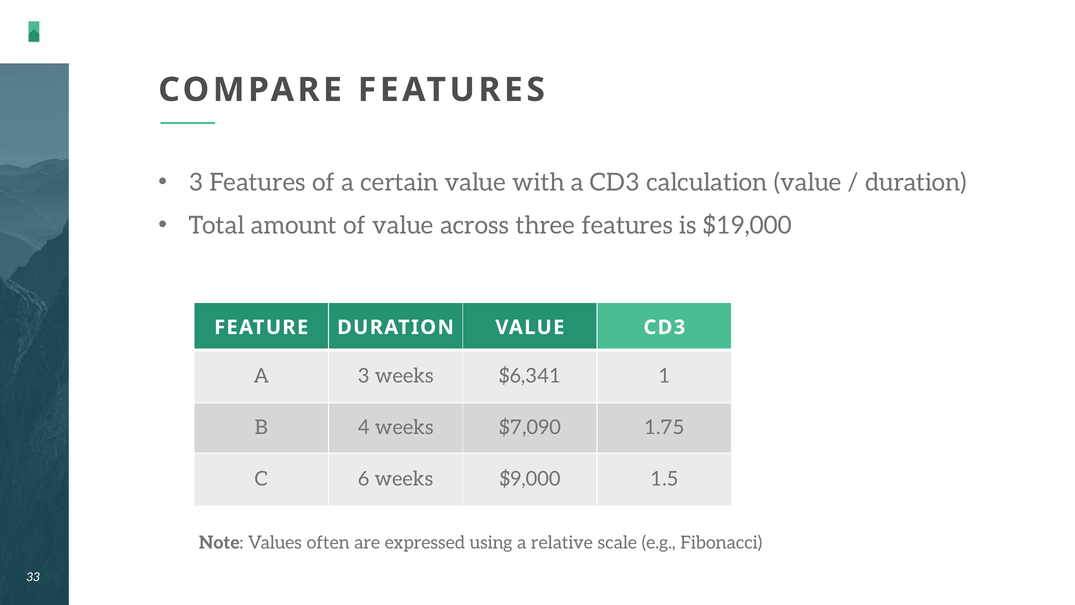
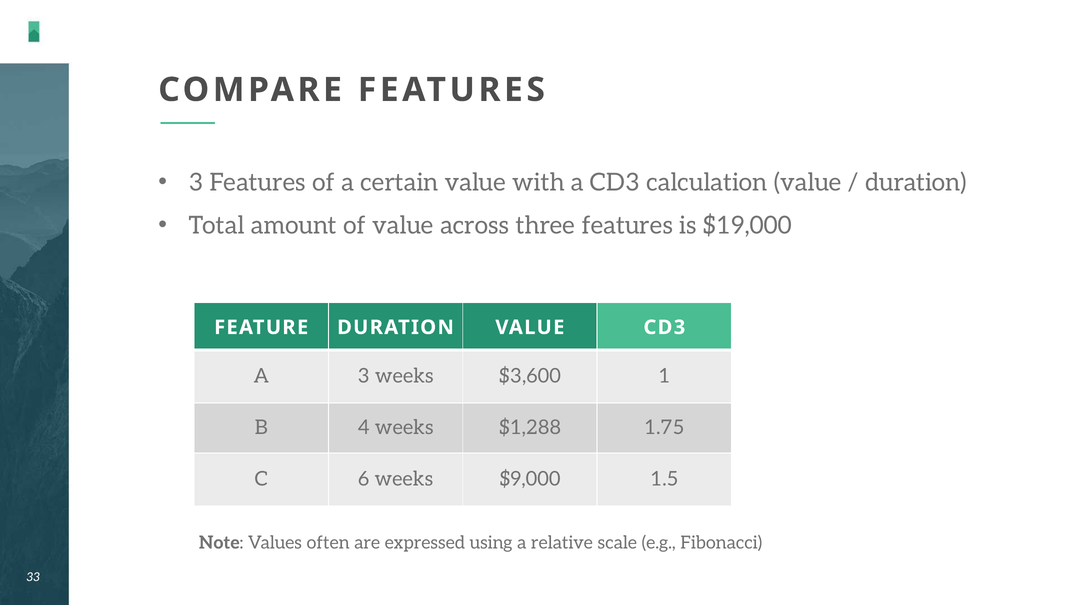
$6,341: $6,341 -> $3,600
$7,090: $7,090 -> $1,288
